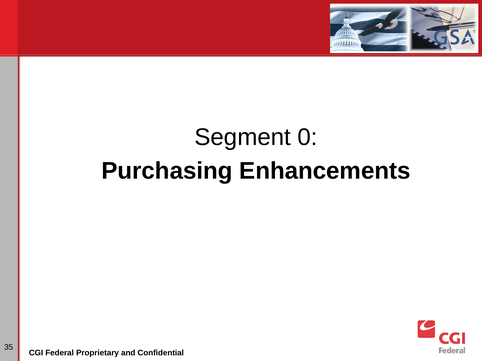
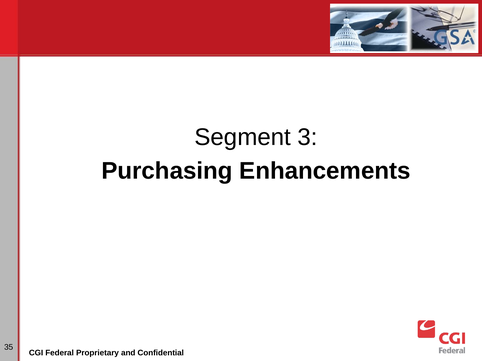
0: 0 -> 3
